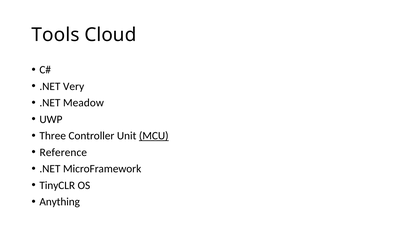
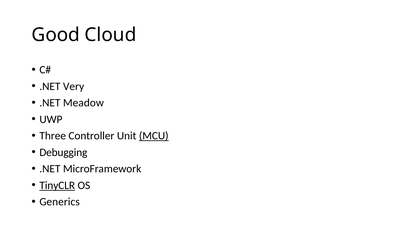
Tools: Tools -> Good
Reference: Reference -> Debugging
TinyCLR underline: none -> present
Anything: Anything -> Generics
